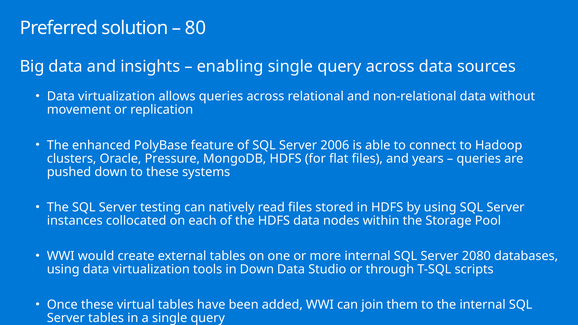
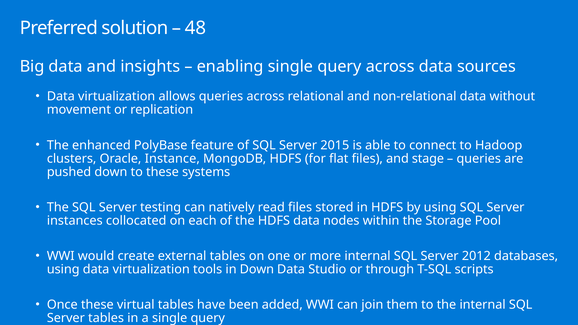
80: 80 -> 48
2006: 2006 -> 2015
Pressure: Pressure -> Instance
years: years -> stage
2080: 2080 -> 2012
